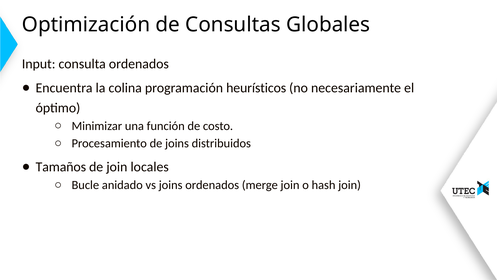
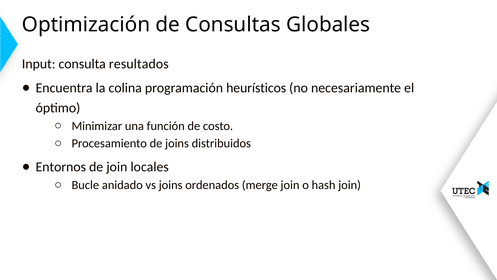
consulta ordenados: ordenados -> resultados
Tamaños: Tamaños -> Entornos
